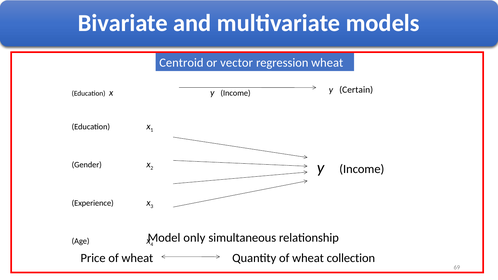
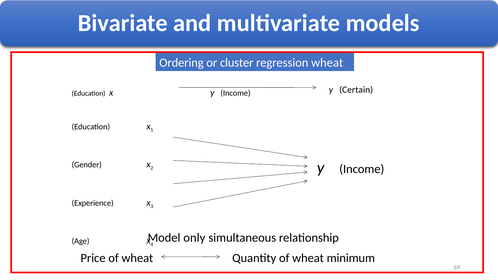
Centroid: Centroid -> Ordering
vector: vector -> cluster
collection: collection -> minimum
